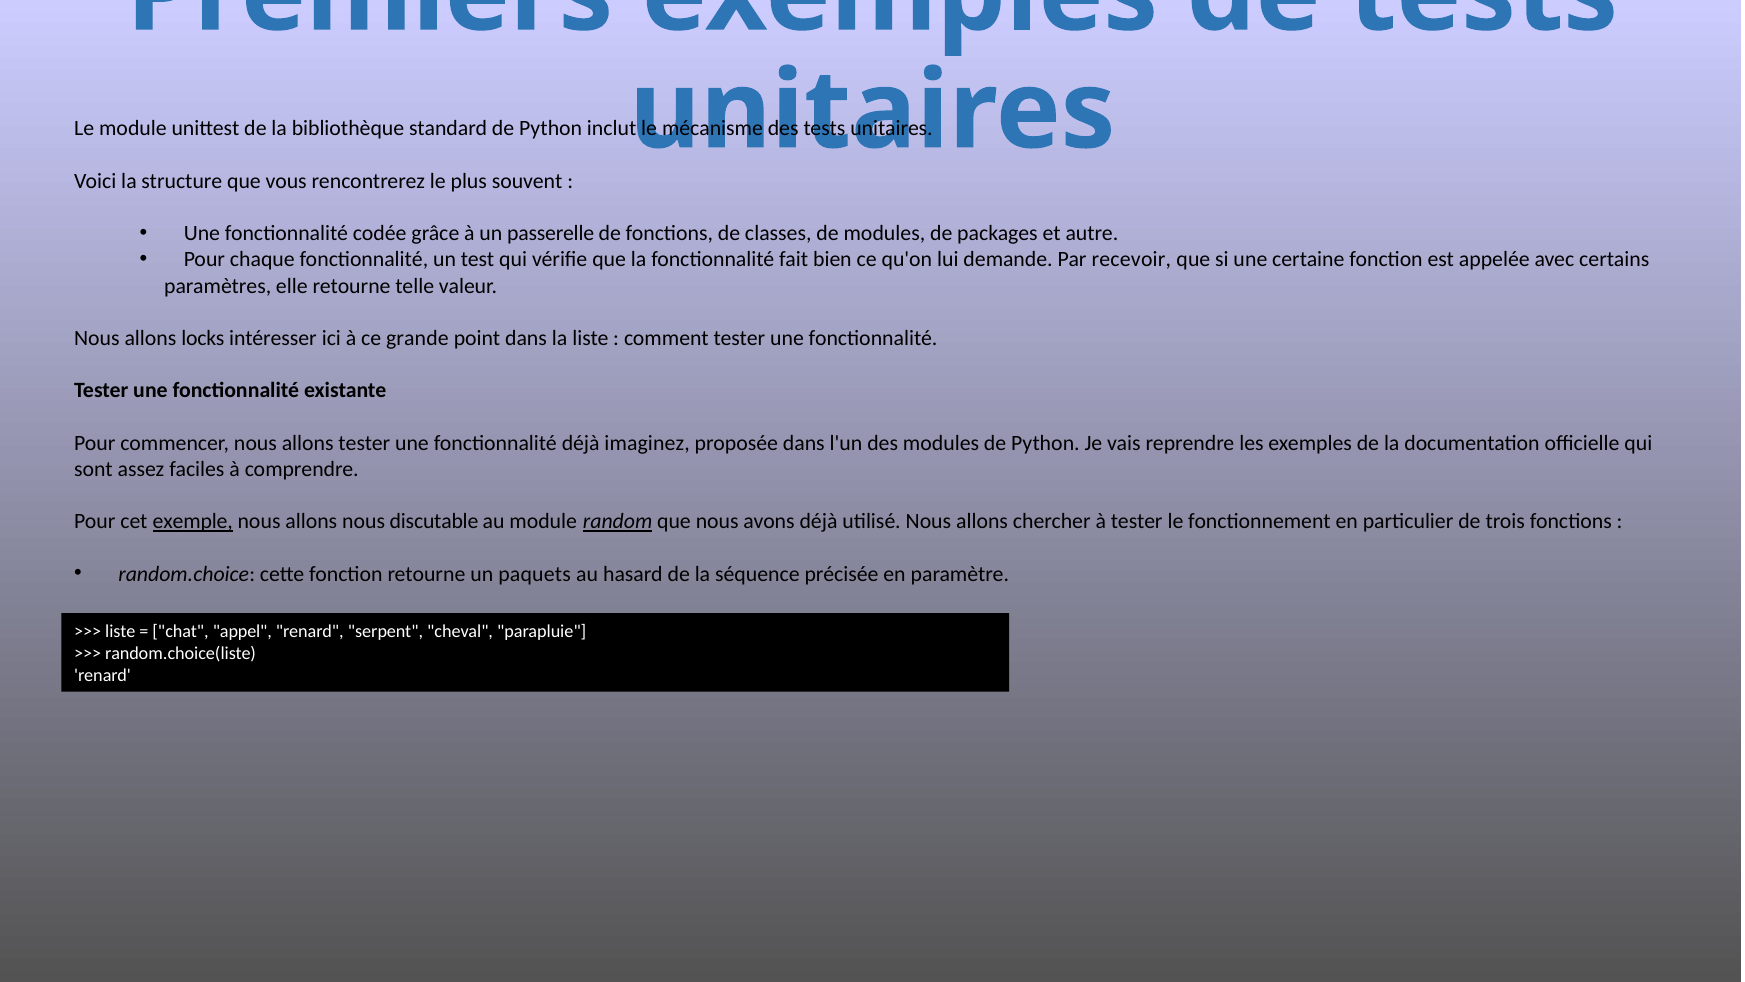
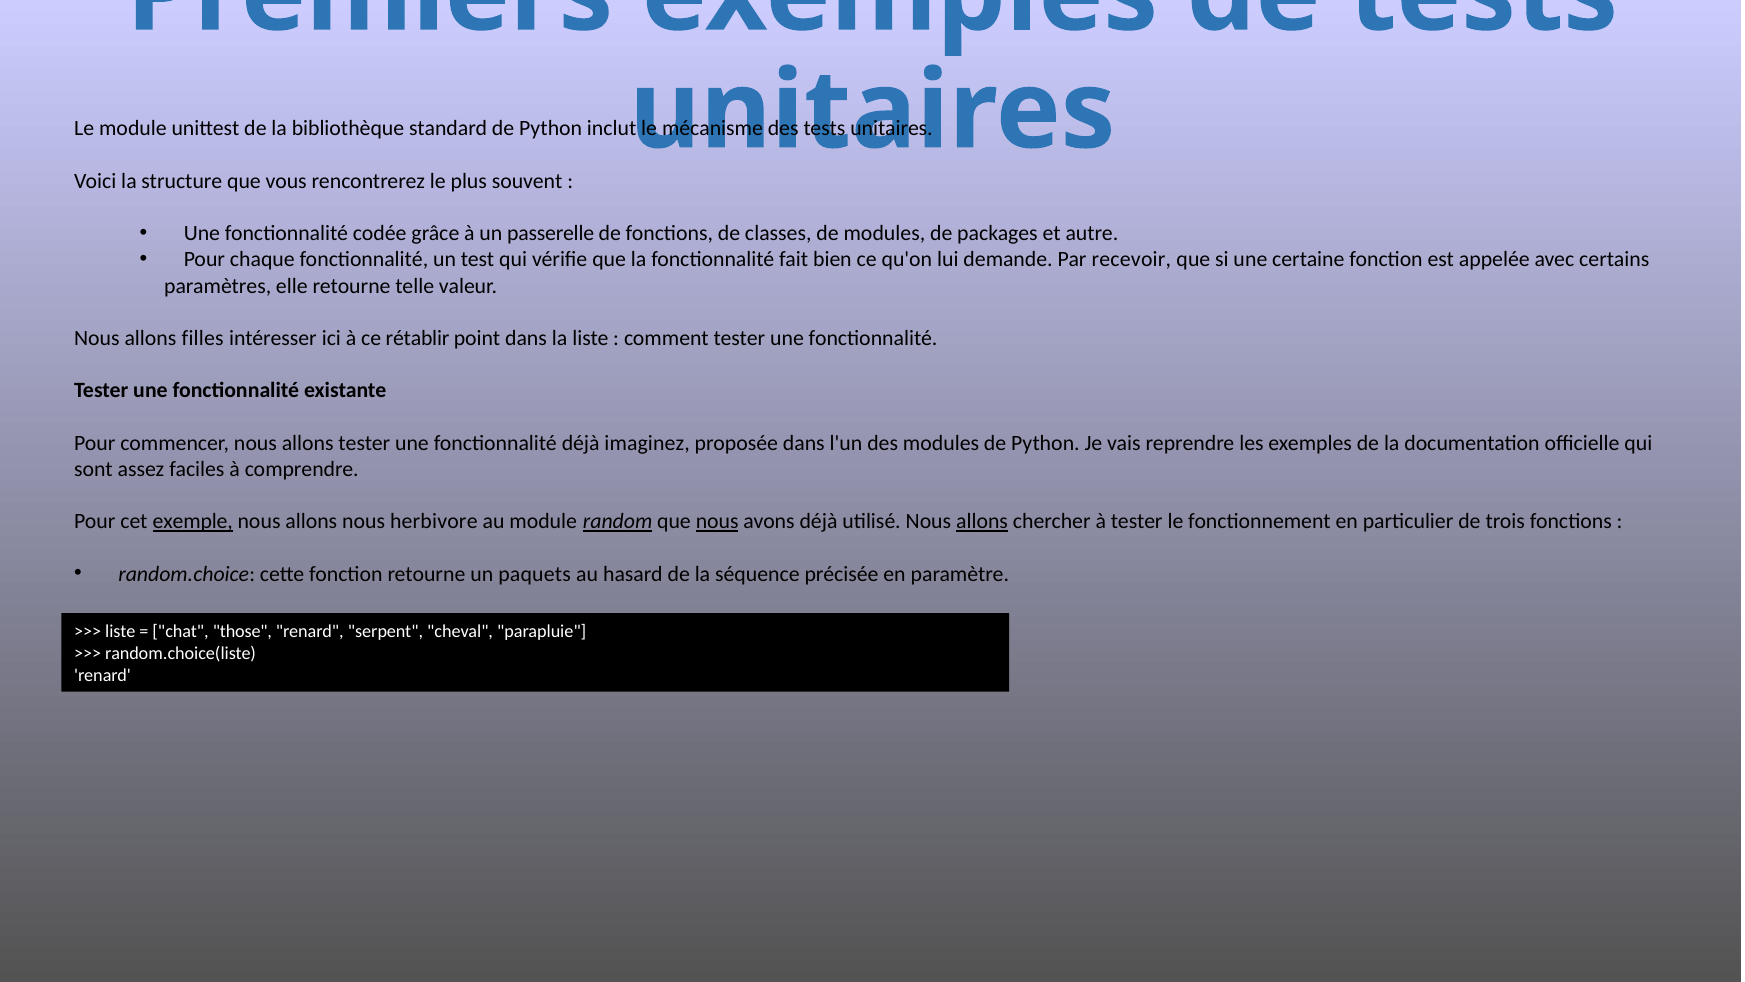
locks: locks -> filles
grande: grande -> rétablir
discutable: discutable -> herbivore
nous at (717, 521) underline: none -> present
allons at (982, 521) underline: none -> present
appel: appel -> those
